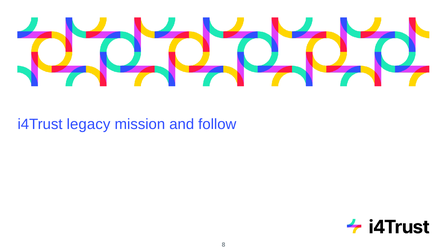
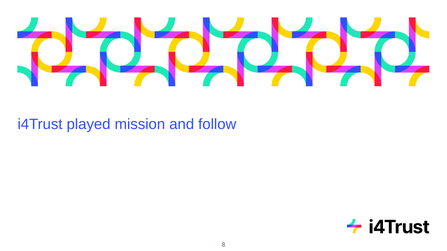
legacy: legacy -> played
